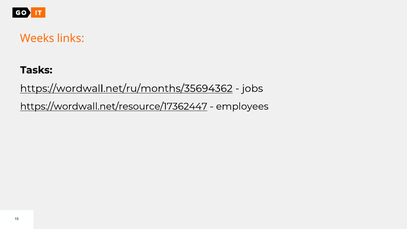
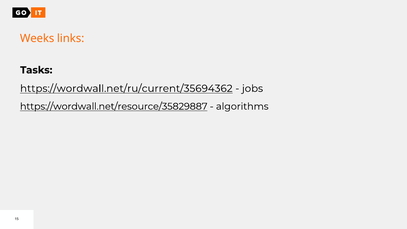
https://wordwall.net/ru/months/35694362: https://wordwall.net/ru/months/35694362 -> https://wordwall.net/ru/current/35694362
https://wordwall.net/resource/17362447: https://wordwall.net/resource/17362447 -> https://wordwall.net/resource/35829887
employees: employees -> algorithms
